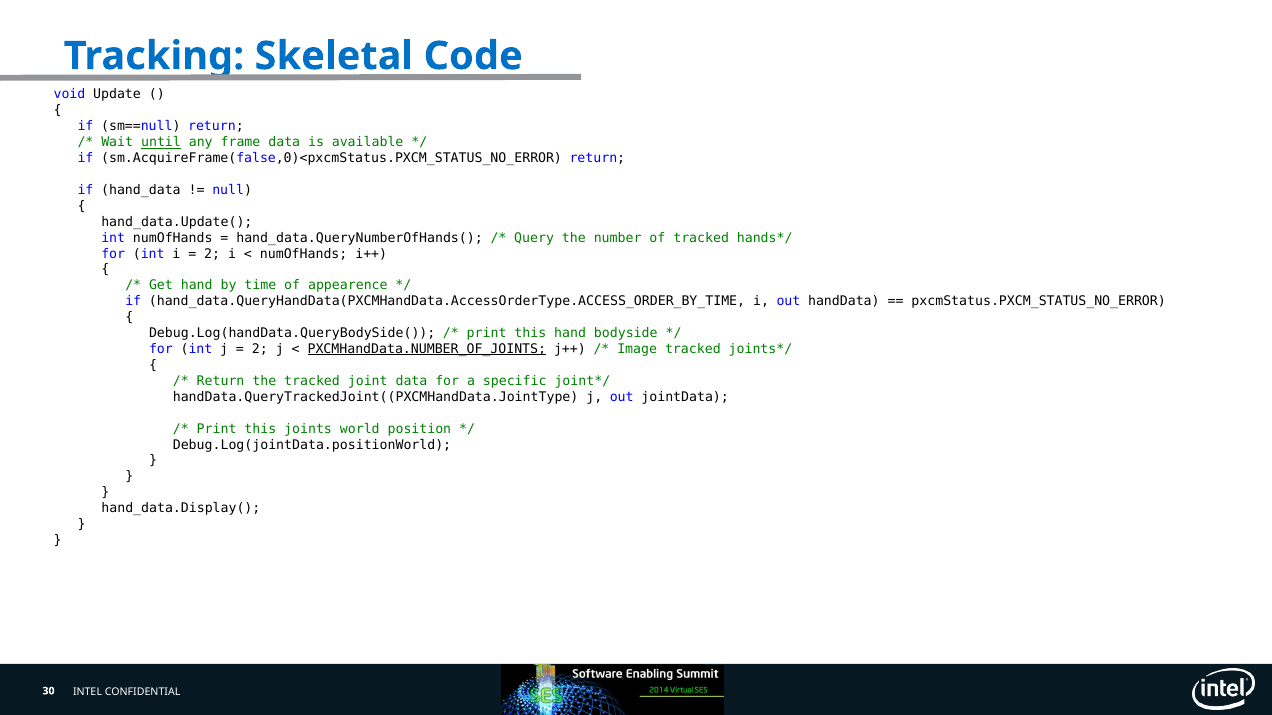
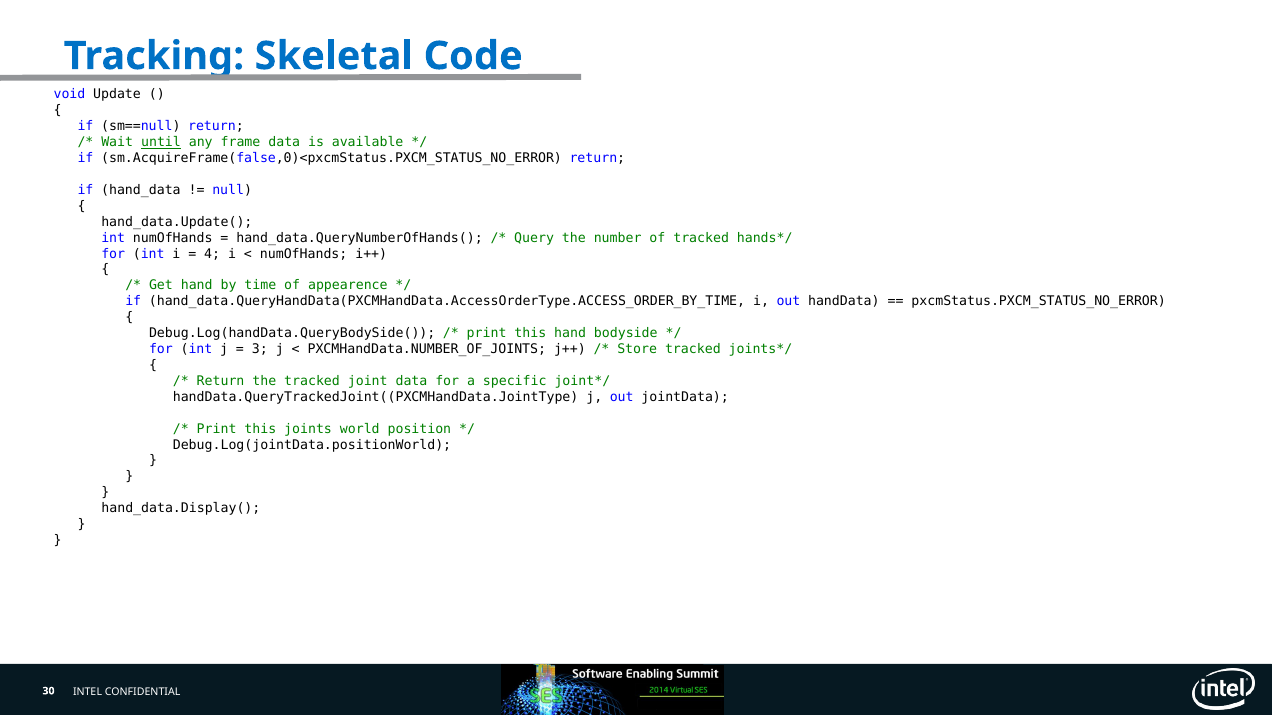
2 at (212, 254): 2 -> 4
2 at (260, 349): 2 -> 3
PXCMHandData.NUMBER_OF_JOINTS underline: present -> none
Image: Image -> Store
